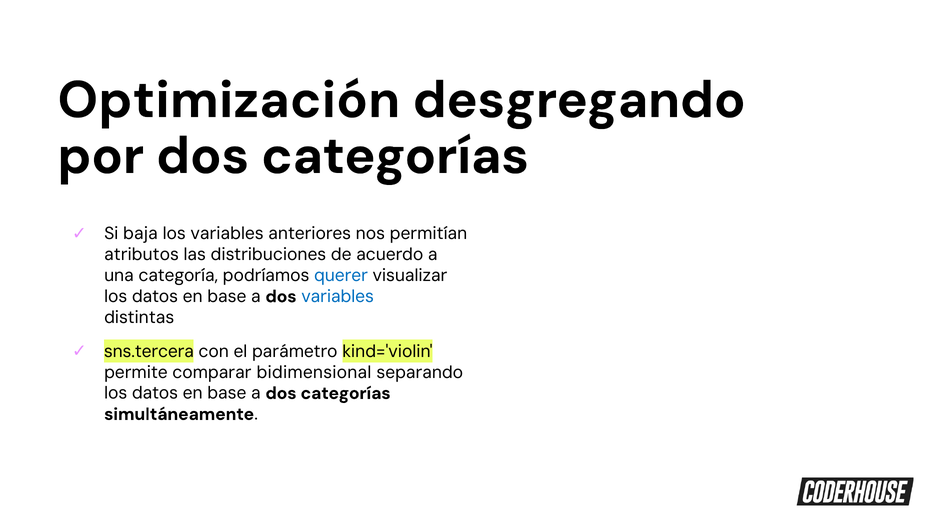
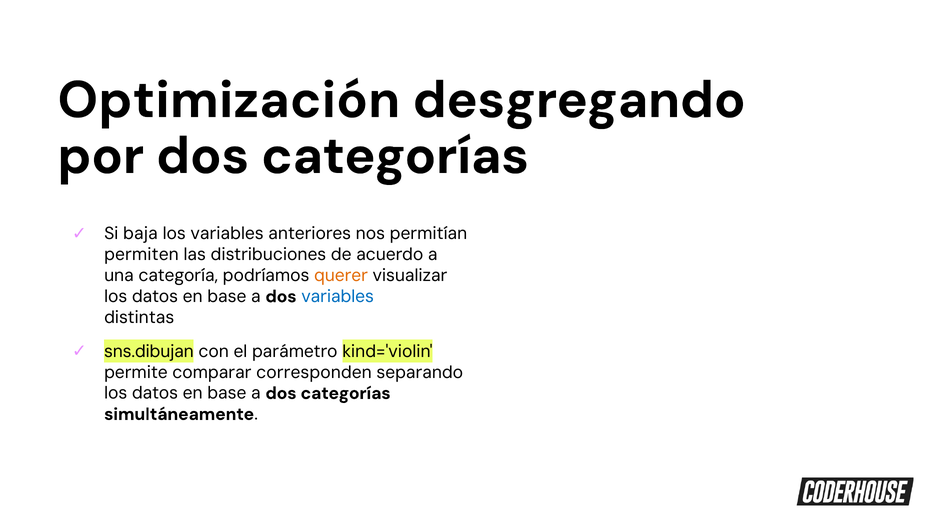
atributos: atributos -> permiten
querer colour: blue -> orange
sns.tercera: sns.tercera -> sns.dibujan
bidimensional: bidimensional -> corresponden
